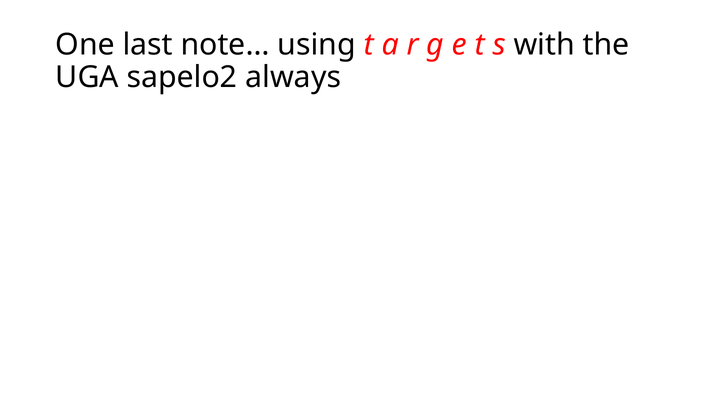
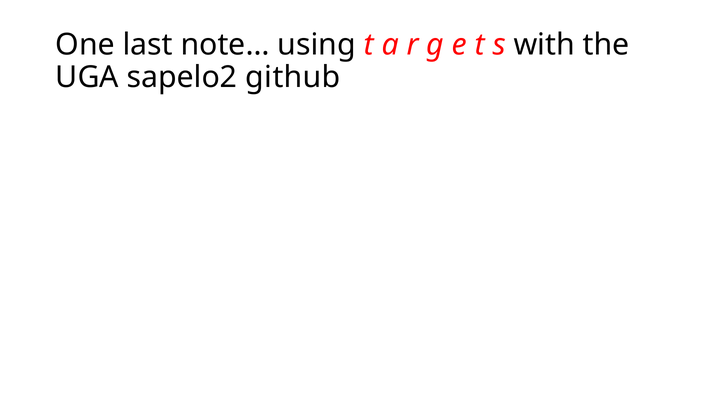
always: always -> github
